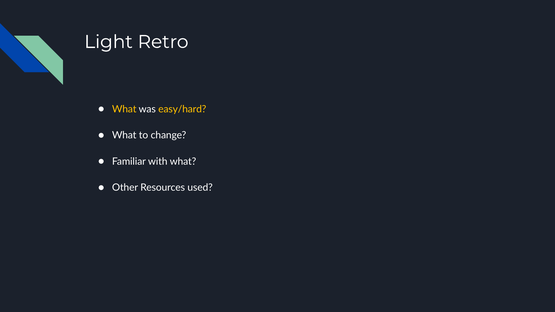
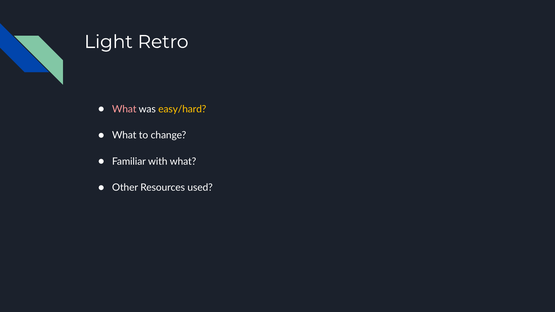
What at (124, 109) colour: yellow -> pink
